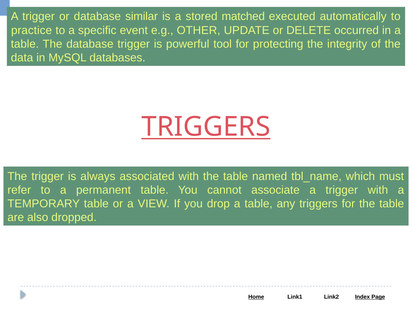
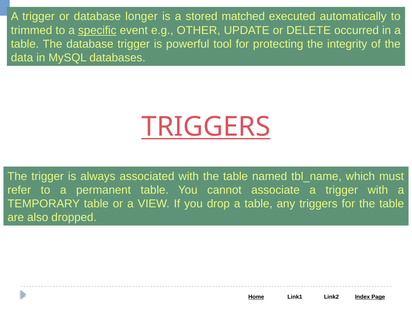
similar: similar -> longer
practice: practice -> trimmed
specific underline: none -> present
